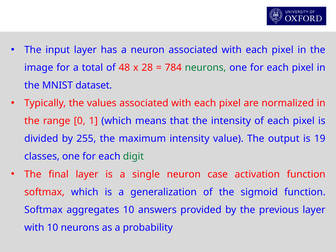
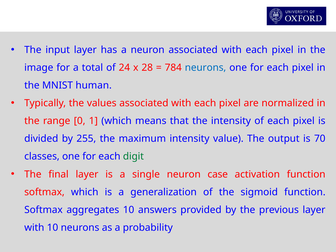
48: 48 -> 24
neurons at (205, 68) colour: green -> blue
dataset: dataset -> human
19: 19 -> 70
